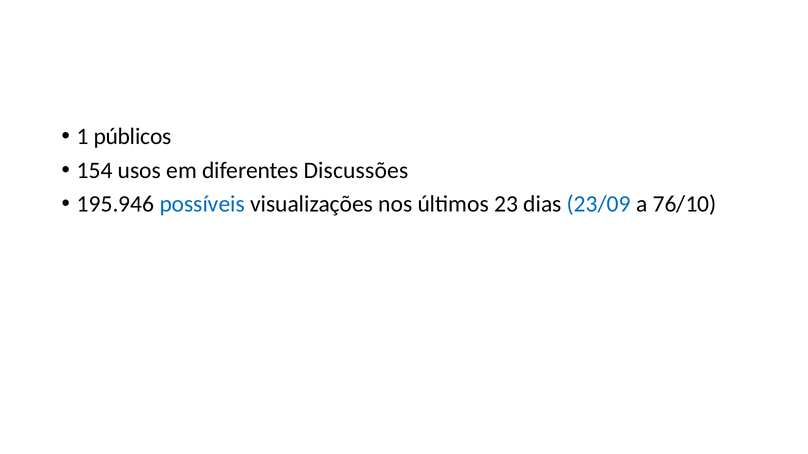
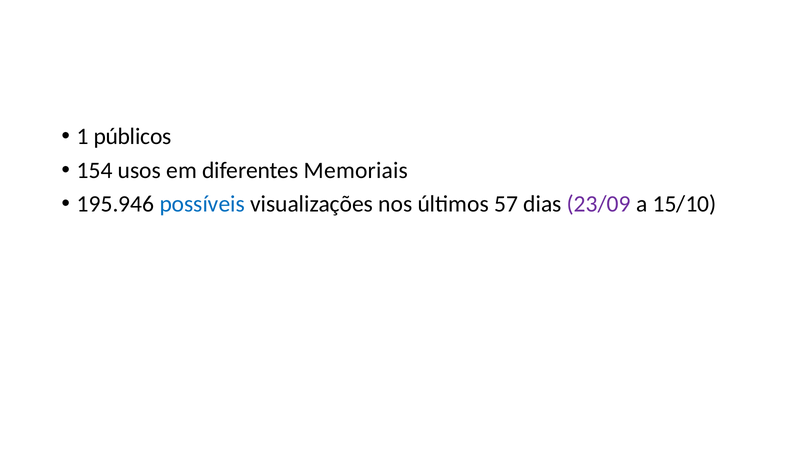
Discussões: Discussões -> Memoriais
23: 23 -> 57
23/09 colour: blue -> purple
76/10: 76/10 -> 15/10
